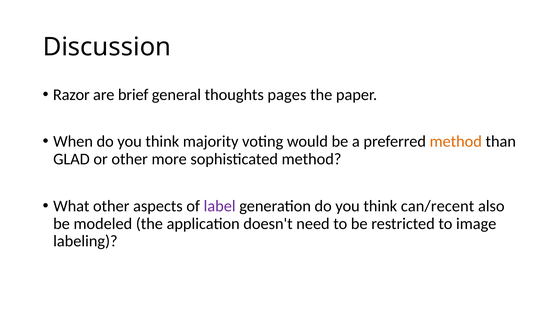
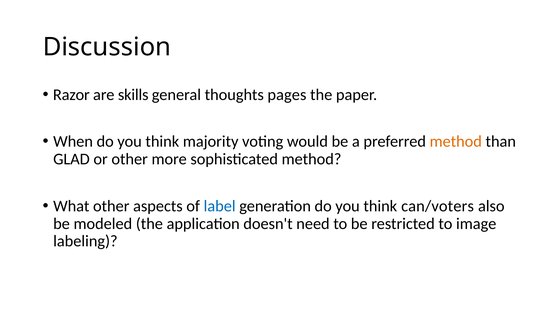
brief: brief -> skills
label colour: purple -> blue
can/recent: can/recent -> can/voters
